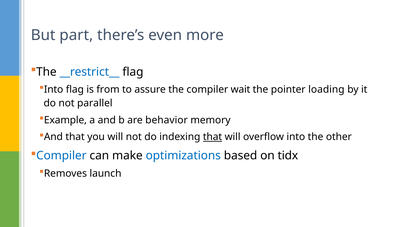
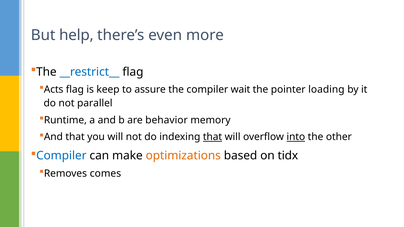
part: part -> help
Into at (54, 90): Into -> Acts
from: from -> keep
Example: Example -> Runtime
into at (296, 137) underline: none -> present
optimizations colour: blue -> orange
launch: launch -> comes
